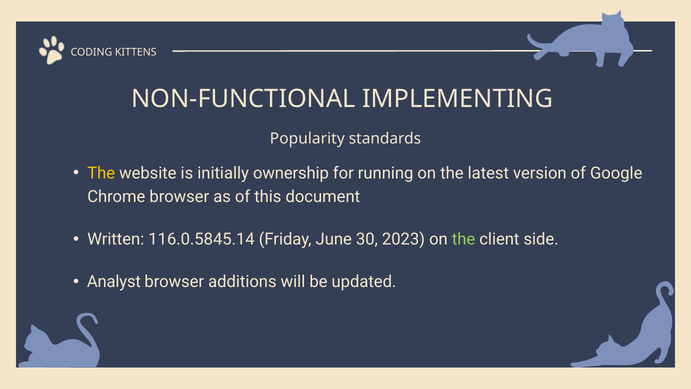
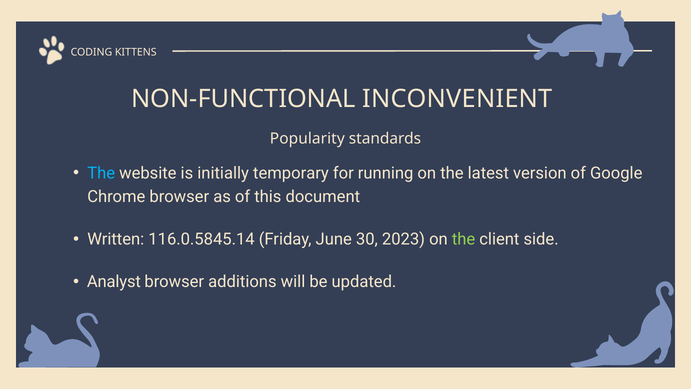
IMPLEMENTING: IMPLEMENTING -> INCONVENIENT
The at (101, 173) colour: yellow -> light blue
ownership: ownership -> temporary
